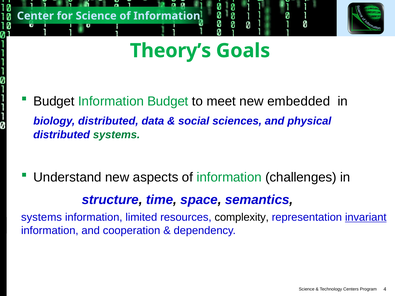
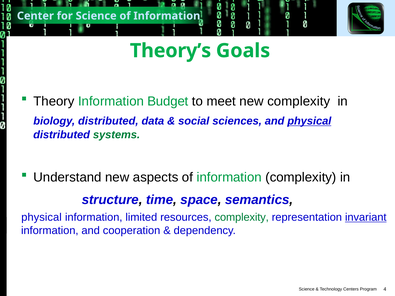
Budget at (54, 101): Budget -> Theory
new embedded: embedded -> complexity
physical at (309, 121) underline: none -> present
information challenges: challenges -> complexity
systems at (42, 217): systems -> physical
complexity at (242, 217) colour: black -> green
